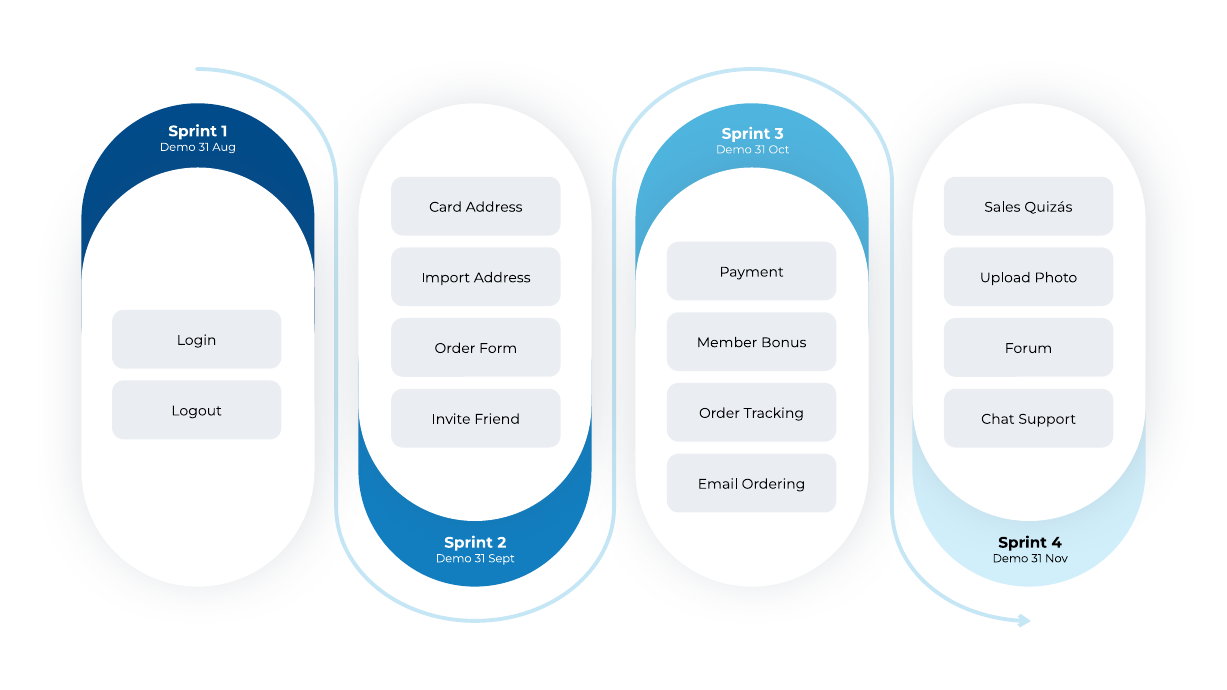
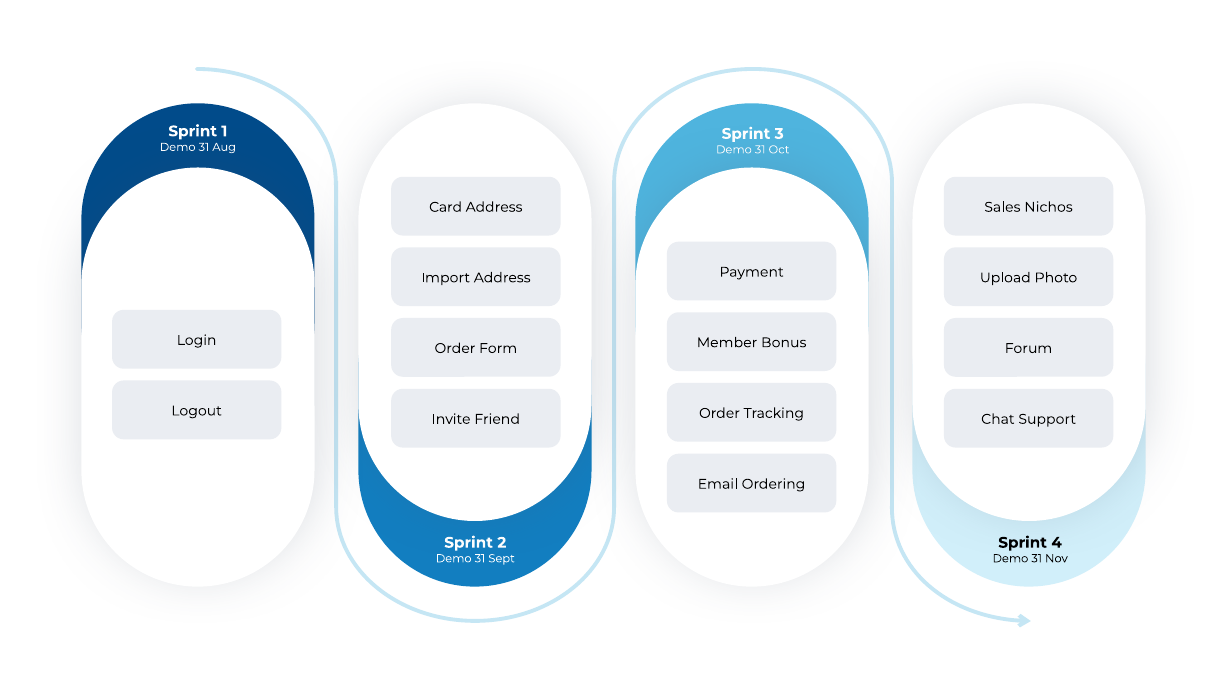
Quizás: Quizás -> Nichos
